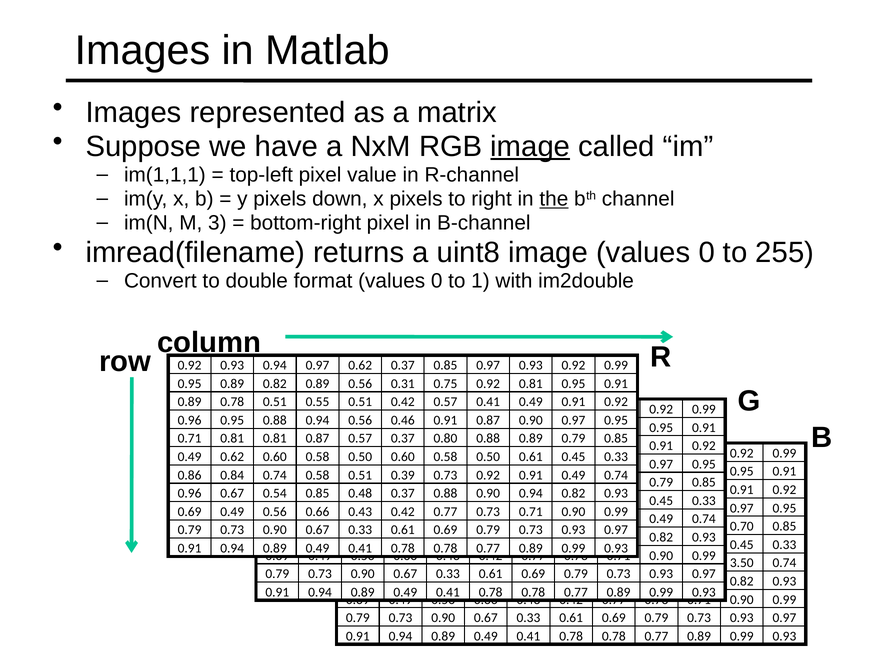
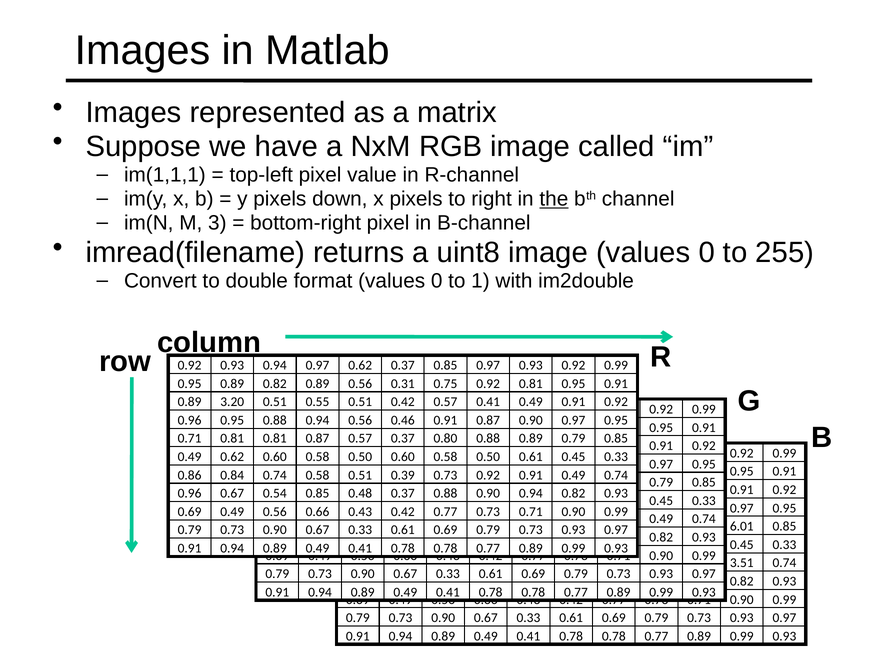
image at (530, 146) underline: present -> none
0.89 0.78: 0.78 -> 3.20
0.70: 0.70 -> 6.01
3.50: 3.50 -> 3.51
